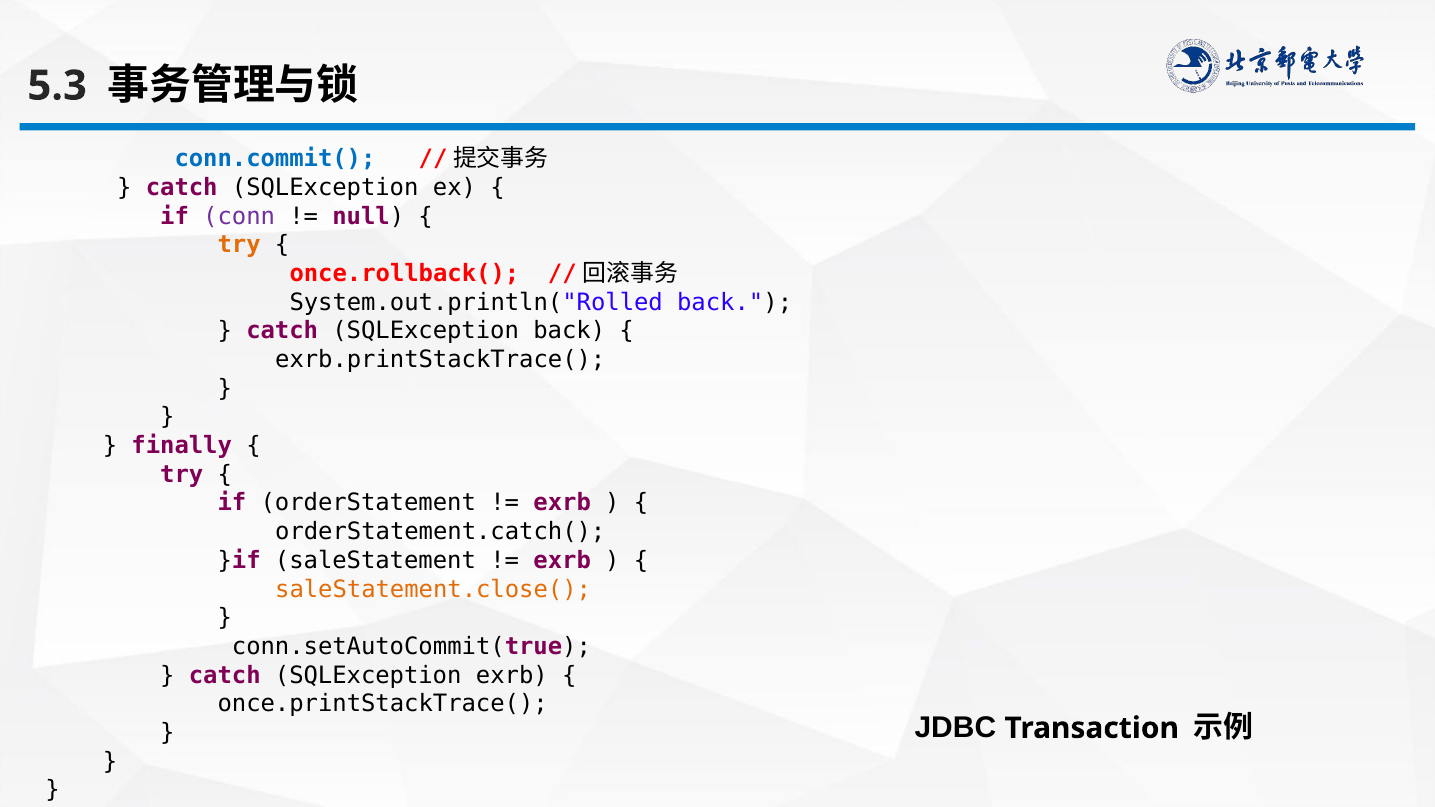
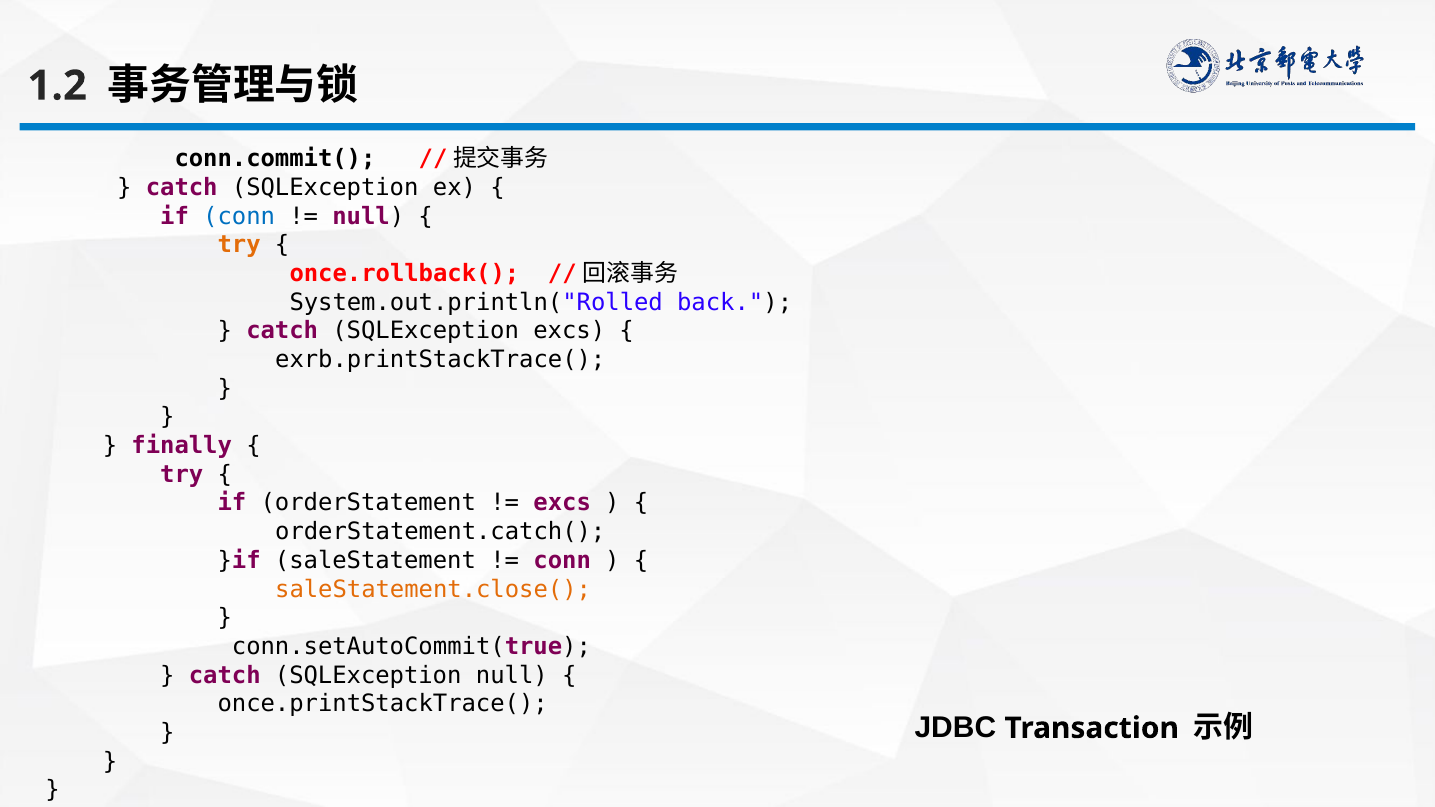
5.3: 5.3 -> 1.2
conn.commit( colour: blue -> black
conn at (239, 216) colour: purple -> blue
SQLException back: back -> excs
exrb at (562, 503): exrb -> excs
exrb at (562, 561): exrb -> conn
SQLException exrb: exrb -> null
